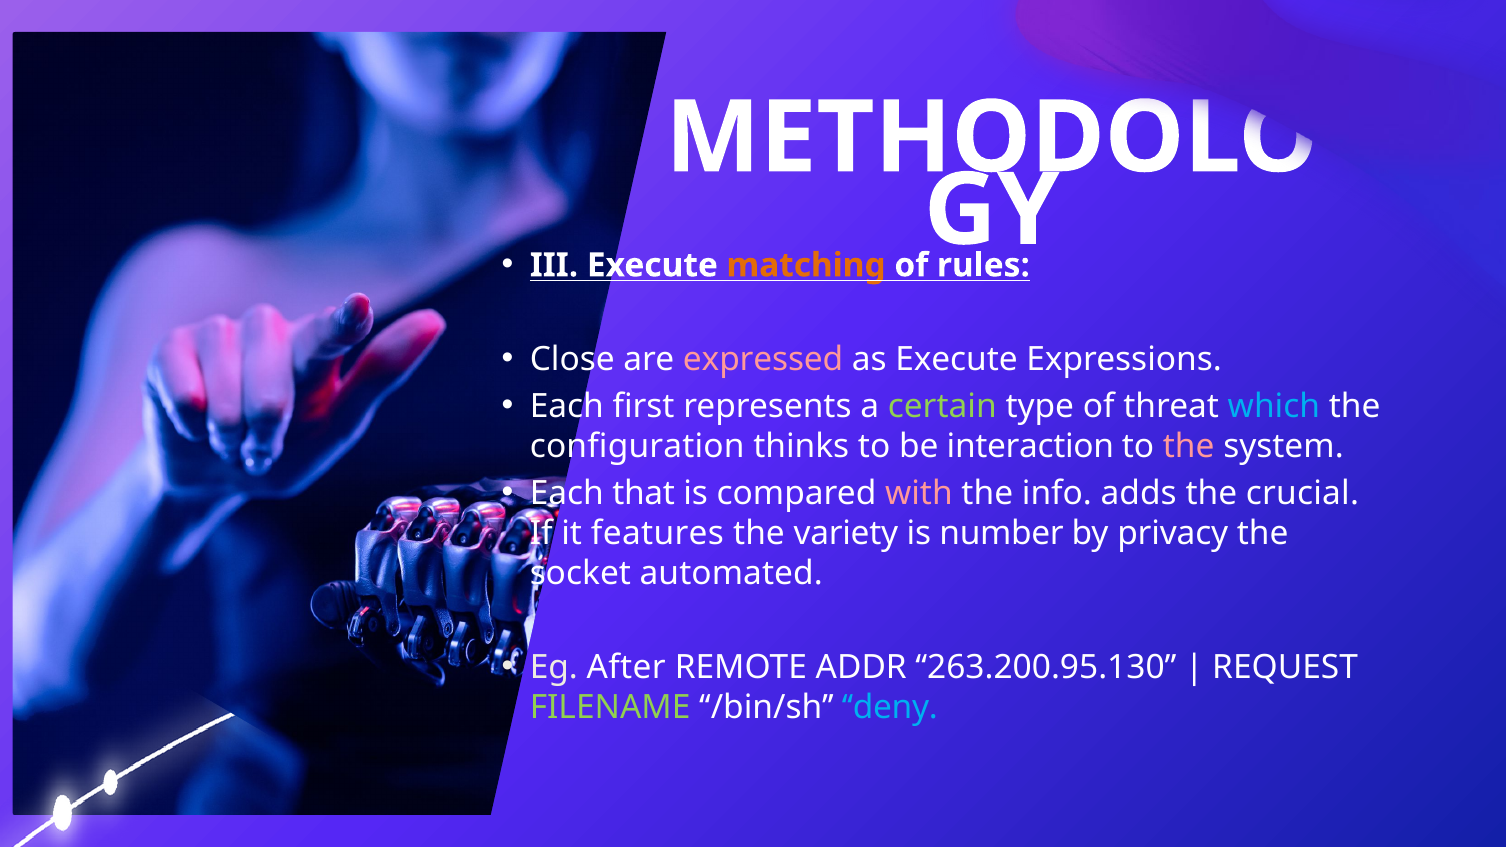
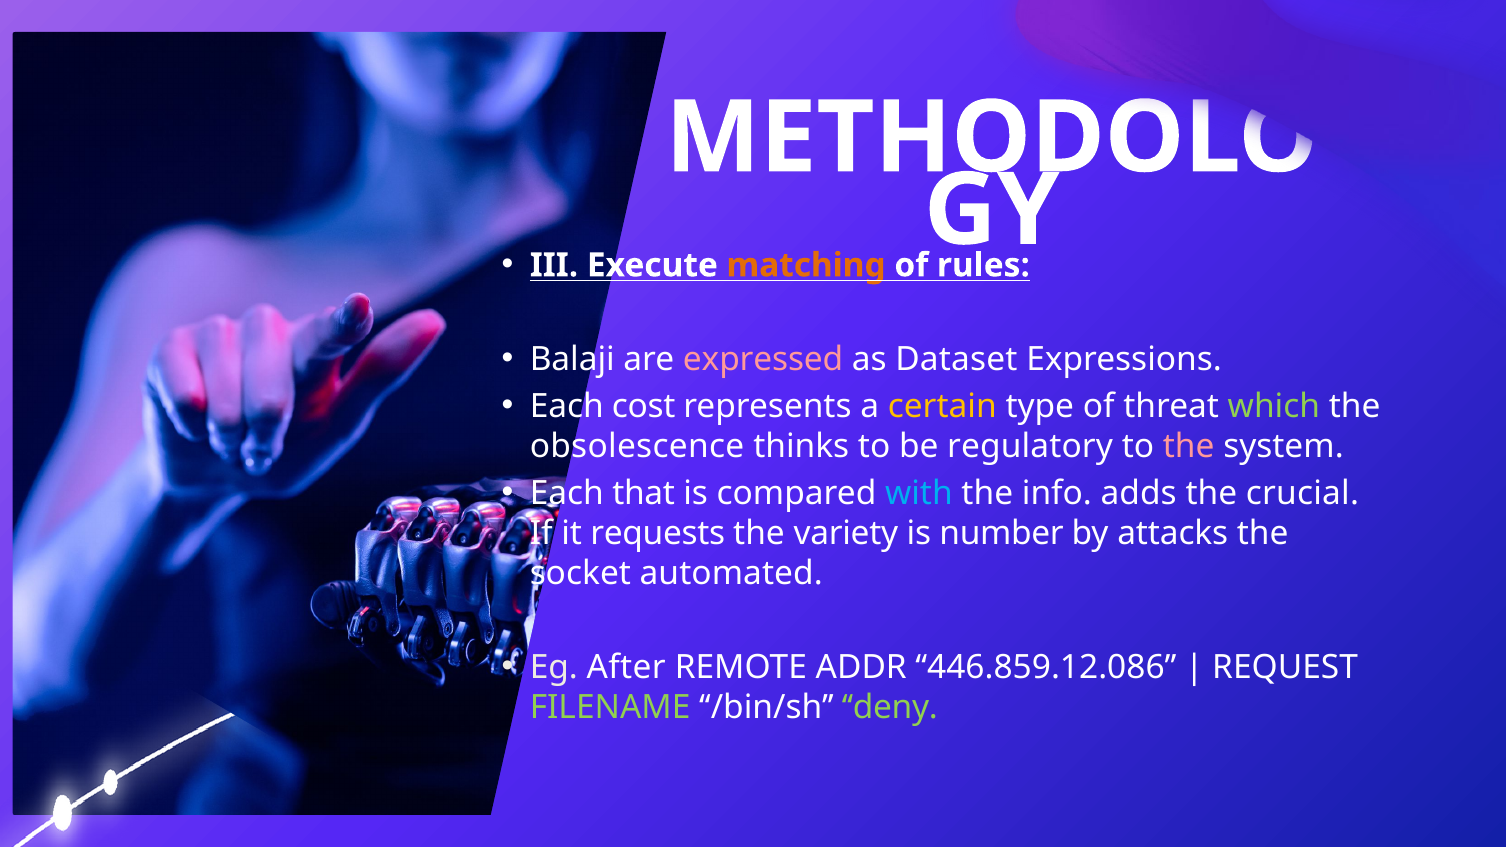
Close: Close -> Balaji
as Execute: Execute -> Dataset
first: first -> cost
certain colour: light green -> yellow
which colour: light blue -> light green
configuration: configuration -> obsolescence
interaction: interaction -> regulatory
with colour: pink -> light blue
features: features -> requests
privacy: privacy -> attacks
263.200.95.130: 263.200.95.130 -> 446.859.12.086
deny colour: light blue -> light green
